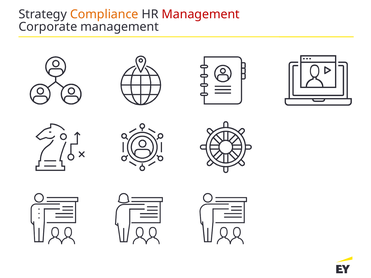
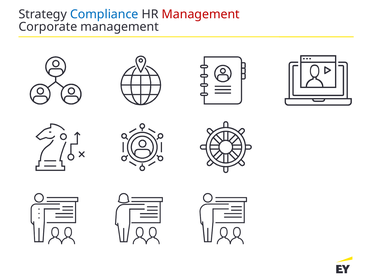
Compliance colour: orange -> blue
